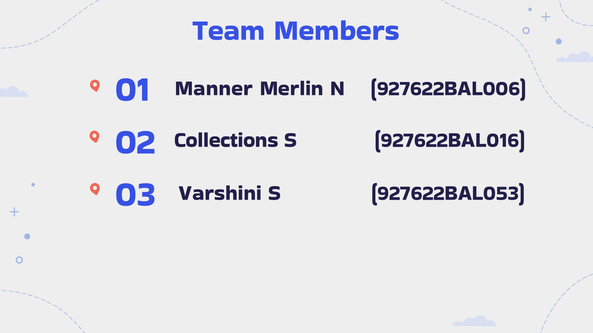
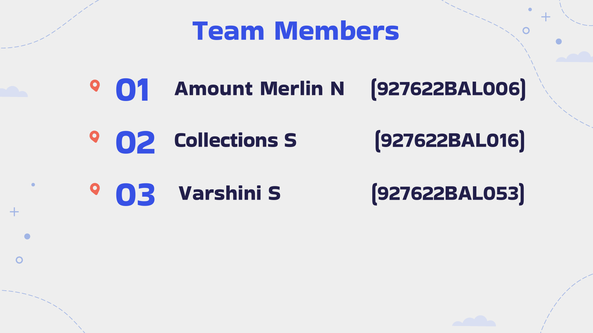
Manner: Manner -> Amount
